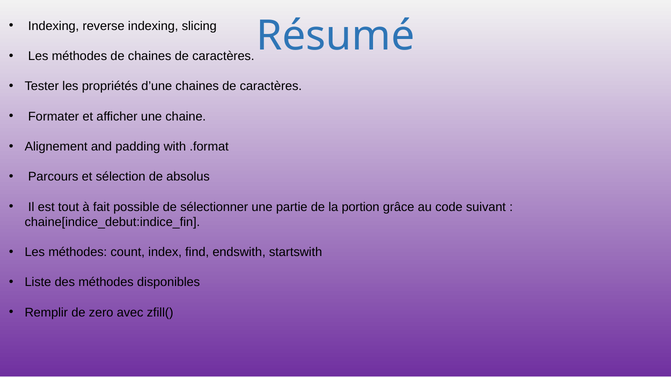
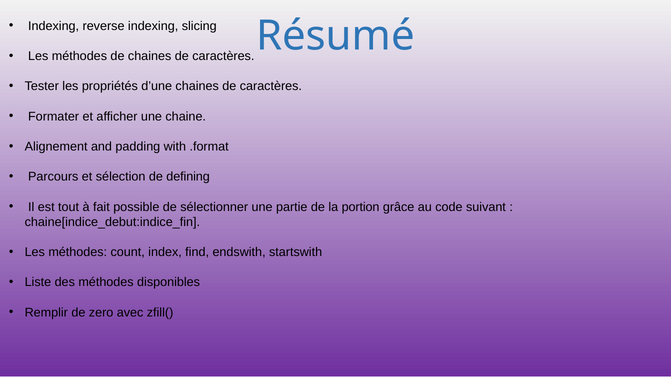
absolus: absolus -> defining
